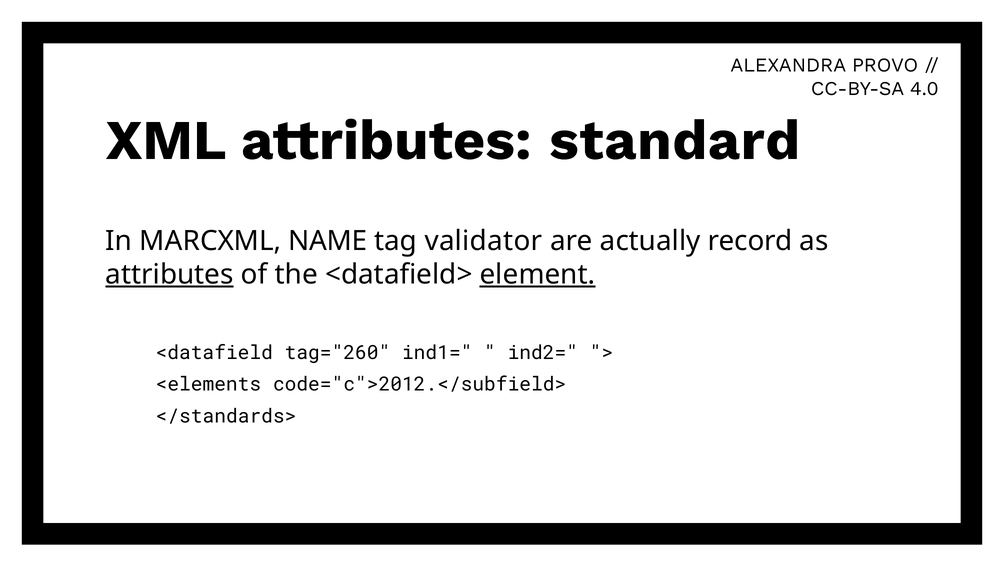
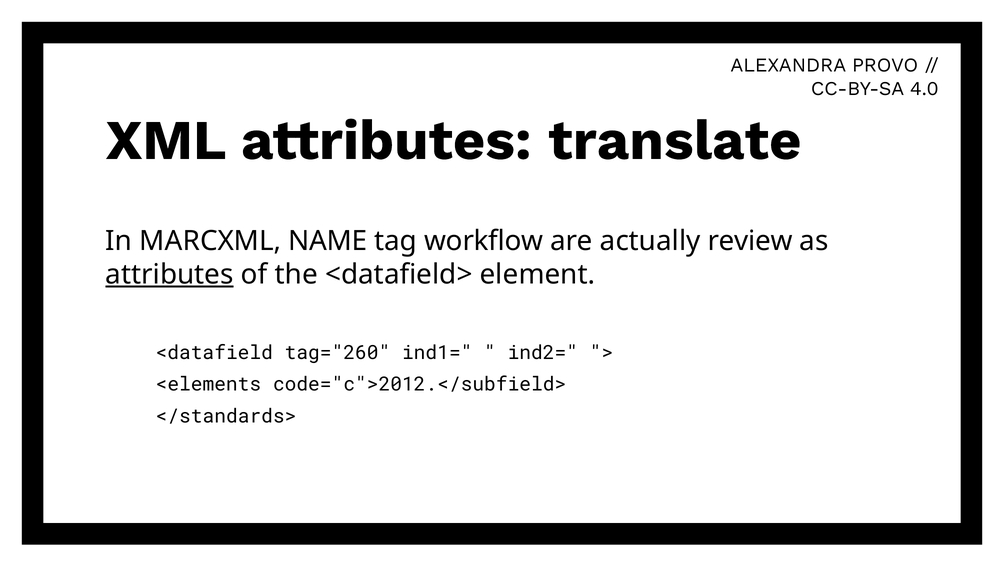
standard: standard -> translate
validator: validator -> workflow
record: record -> review
element underline: present -> none
